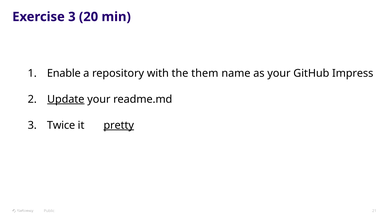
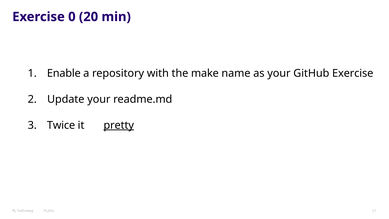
Exercise 3: 3 -> 0
them: them -> make
GitHub Impress: Impress -> Exercise
Update underline: present -> none
